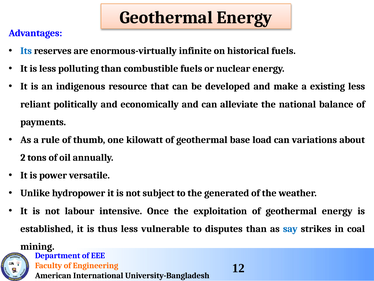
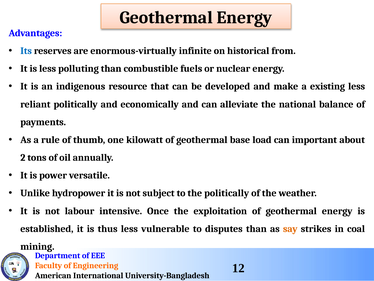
historical fuels: fuels -> from
variations: variations -> important
the generated: generated -> politically
say colour: blue -> orange
